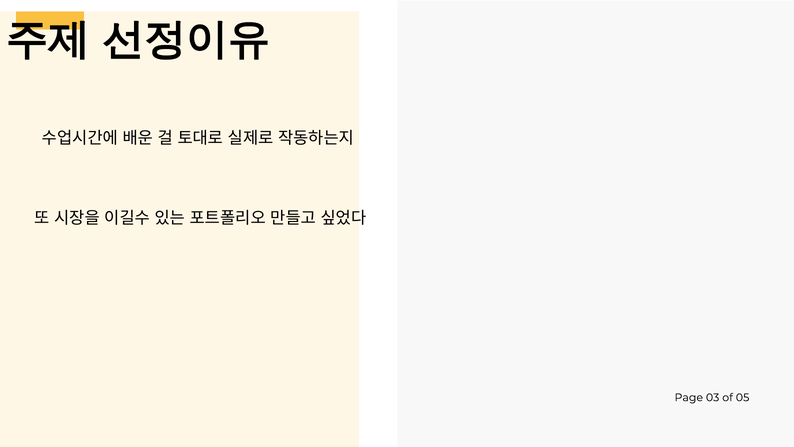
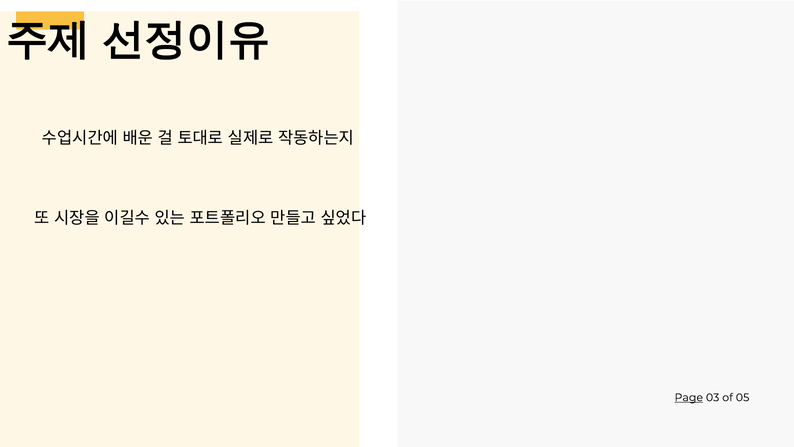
Page underline: none -> present
